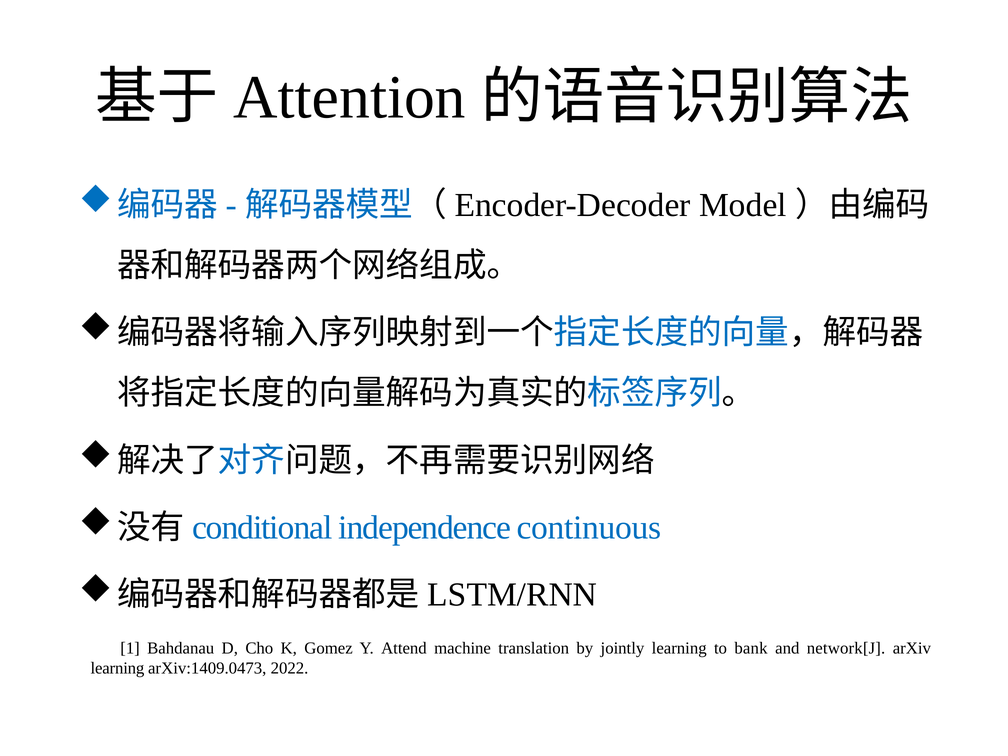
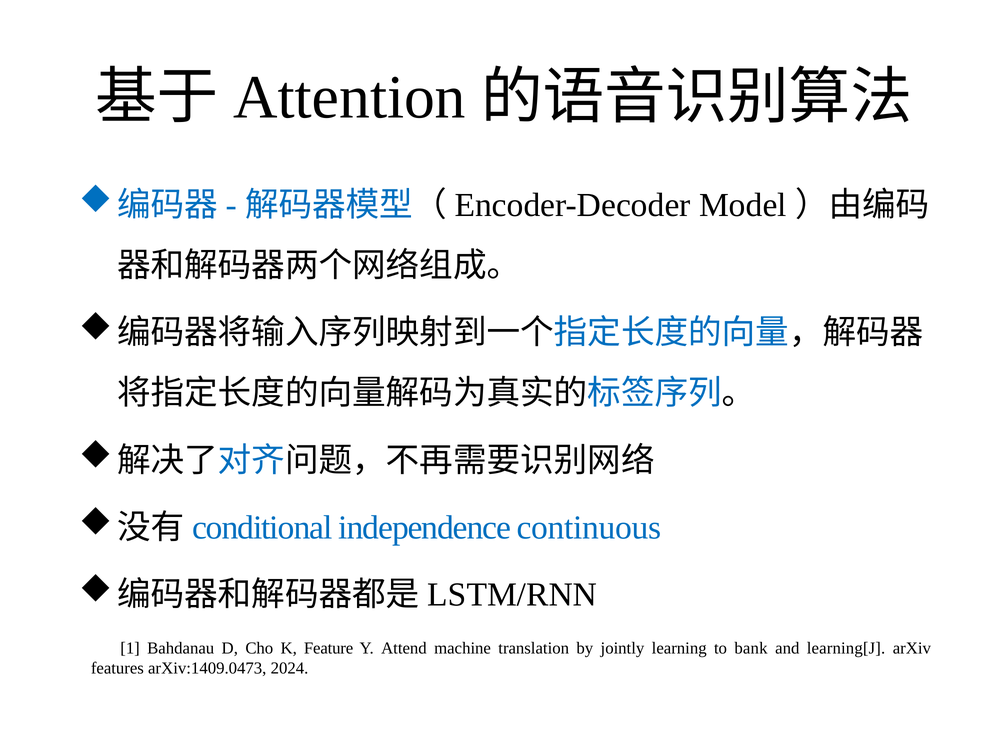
Gomez: Gomez -> Feature
network[J: network[J -> learning[J
learning at (117, 668): learning -> features
2022: 2022 -> 2024
